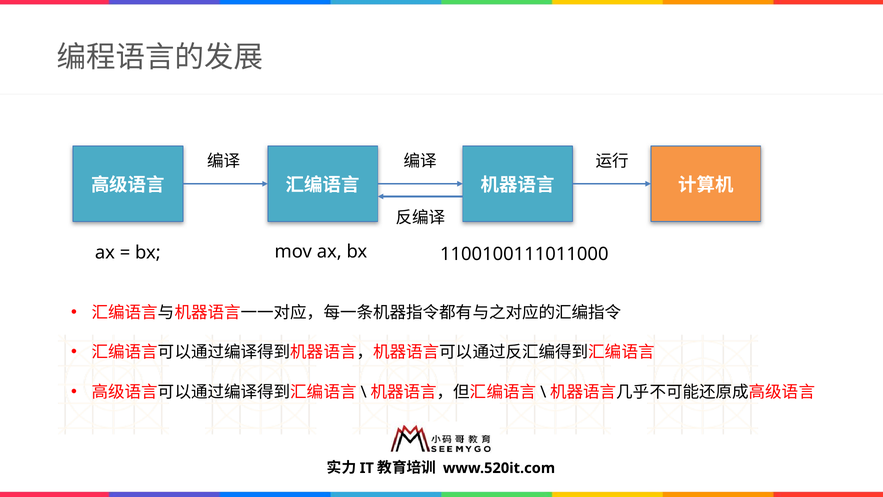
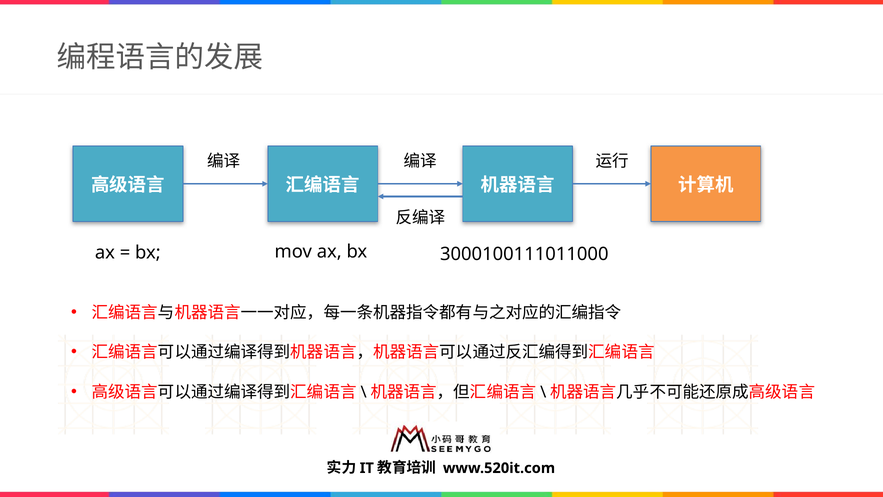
1100100111011000: 1100100111011000 -> 3000100111011000
